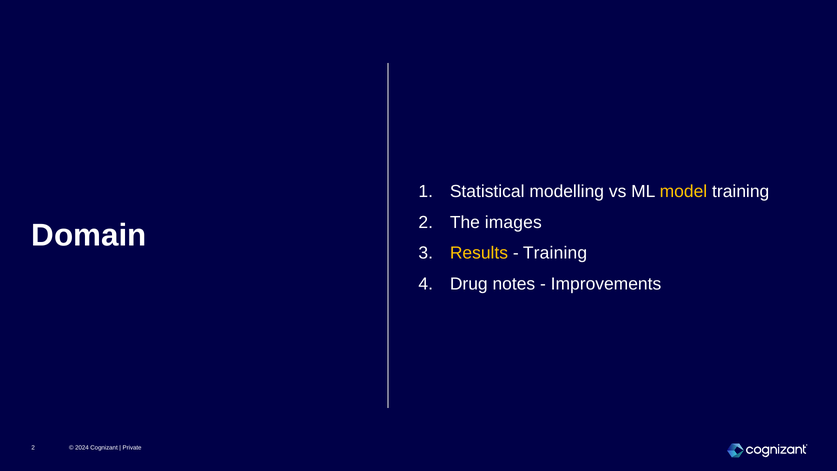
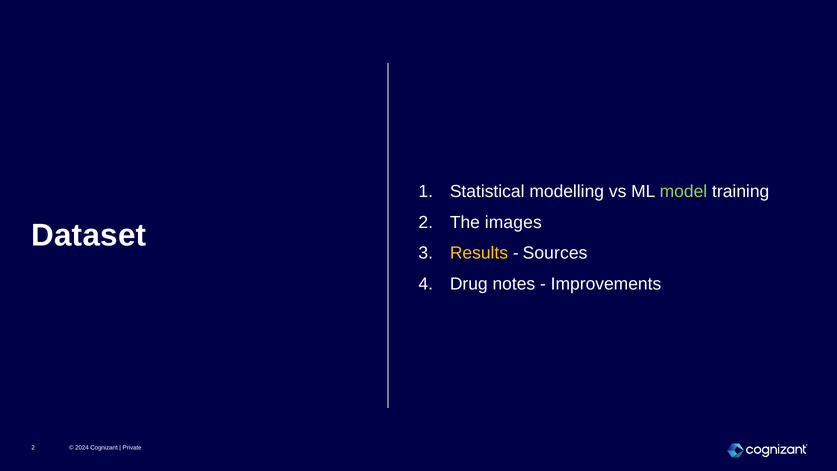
model colour: yellow -> light green
Domain: Domain -> Dataset
Training at (555, 253): Training -> Sources
